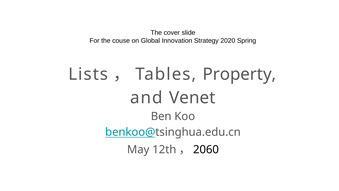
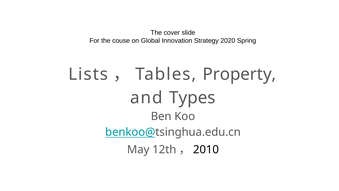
Venet: Venet -> Types
2060: 2060 -> 2010
